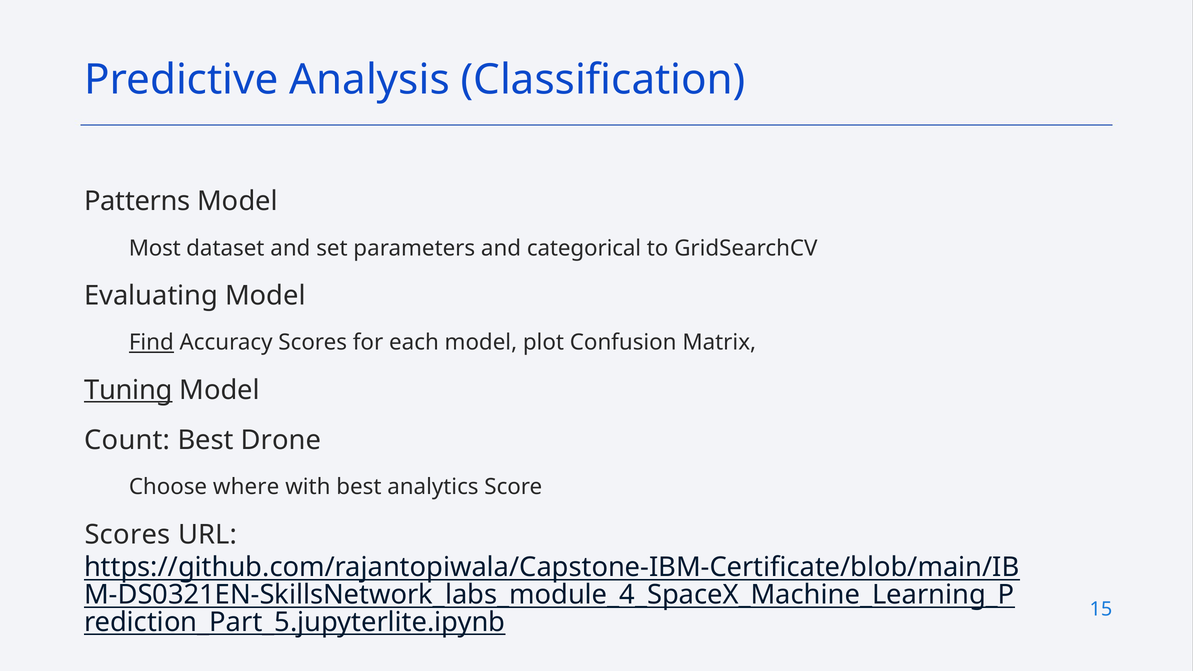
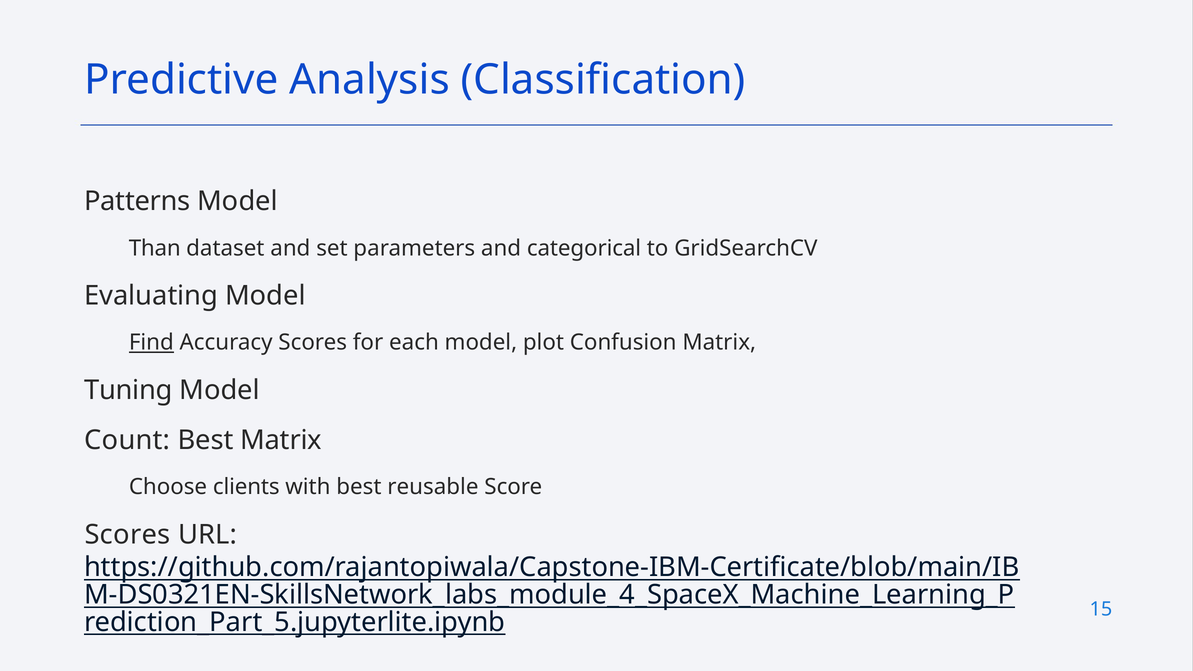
Most: Most -> Than
Tuning underline: present -> none
Best Drone: Drone -> Matrix
where: where -> clients
analytics: analytics -> reusable
